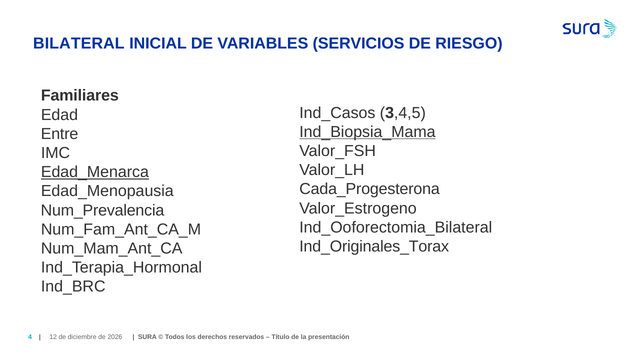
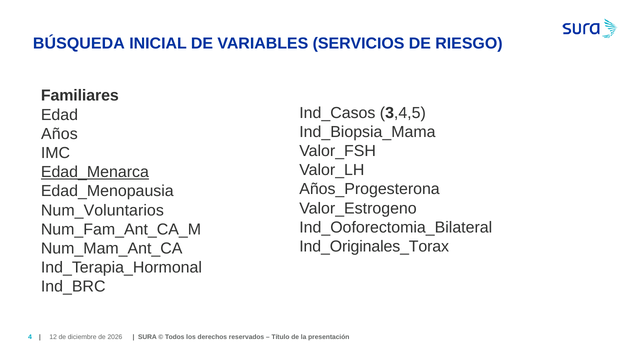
BILATERAL: BILATERAL -> BÚSQUEDA
Ind_Biopsia_Mama underline: present -> none
Entre: Entre -> Años
Cada_Progesterona: Cada_Progesterona -> Años_Progesterona
Num_Prevalencia: Num_Prevalencia -> Num_Voluntarios
